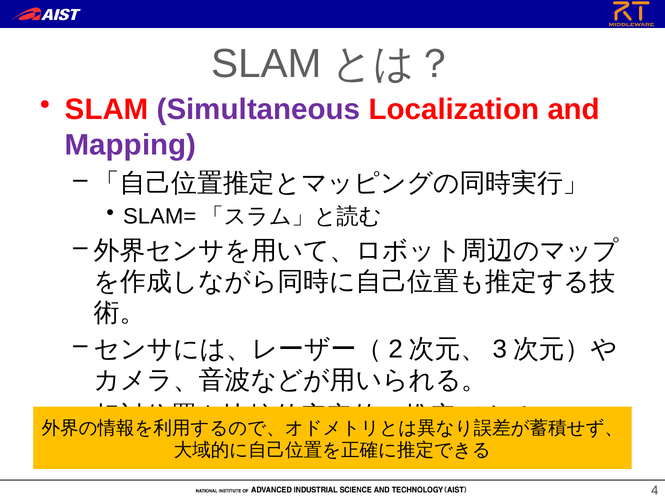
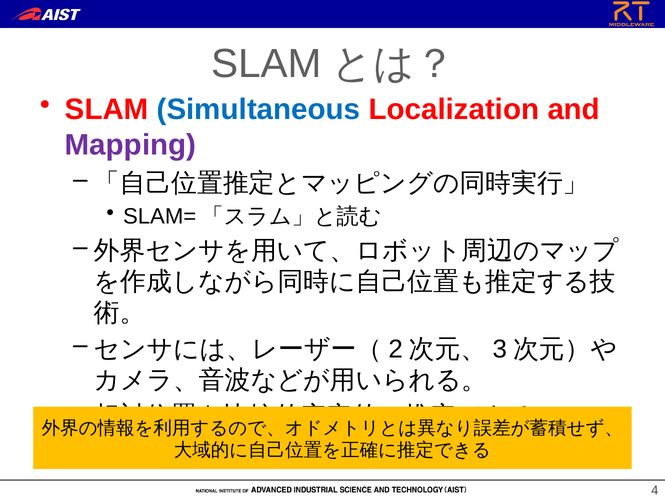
Simultaneous colour: purple -> blue
